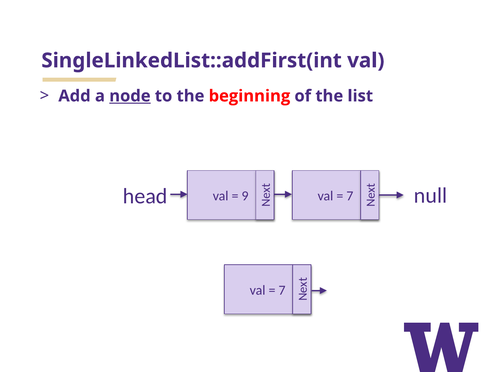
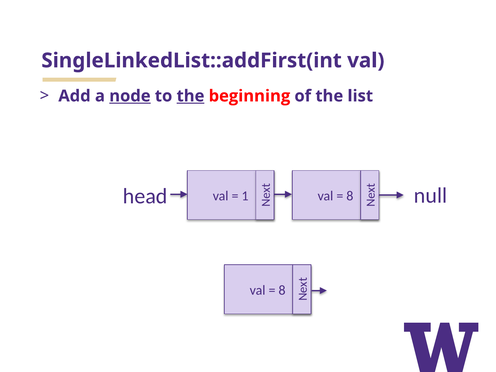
the at (190, 96) underline: none -> present
7 at (350, 196): 7 -> 8
9: 9 -> 1
7 at (282, 290): 7 -> 8
